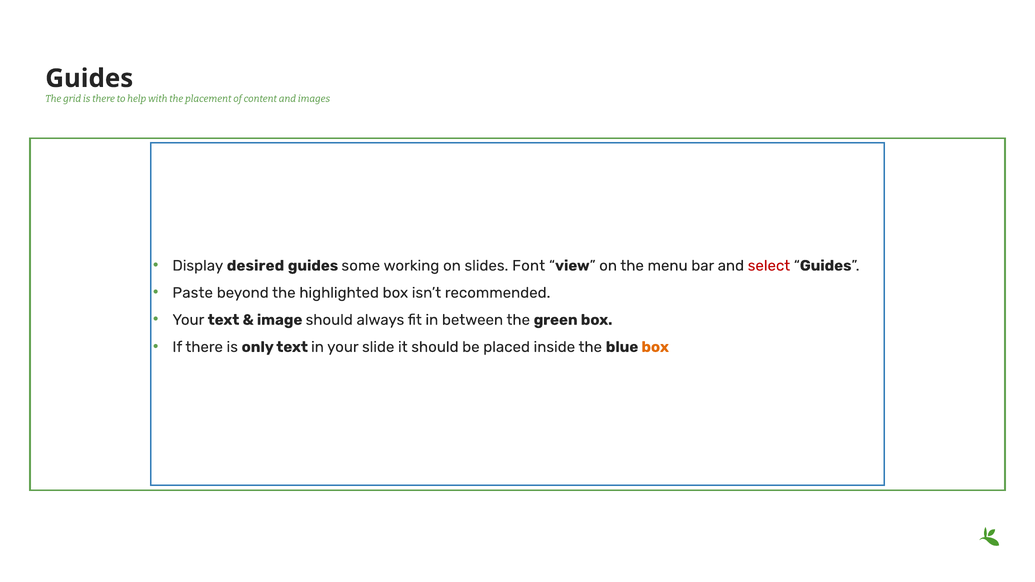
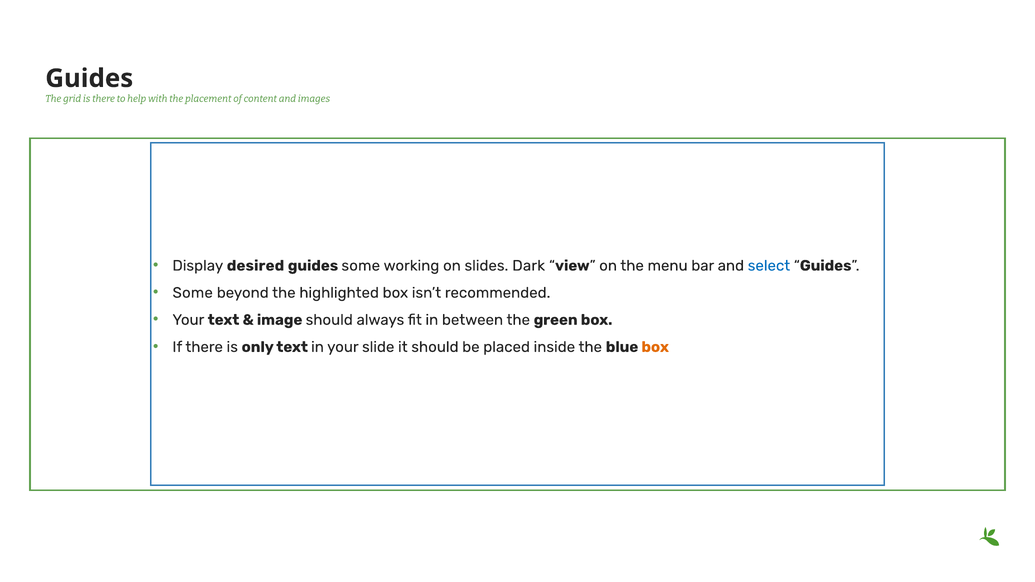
Font: Font -> Dark
select colour: red -> blue
Paste at (193, 293): Paste -> Some
